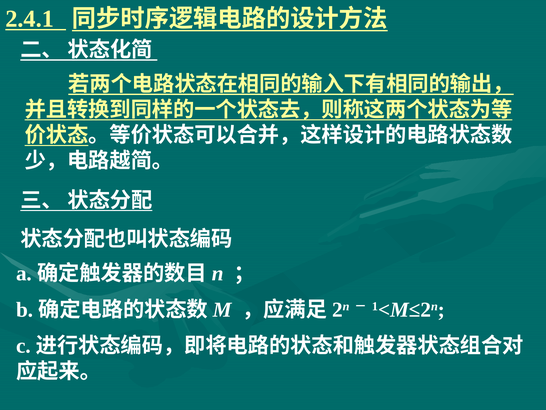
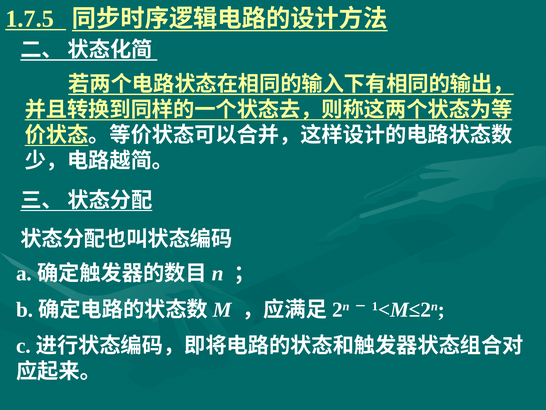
2.4.1: 2.4.1 -> 1.7.5
